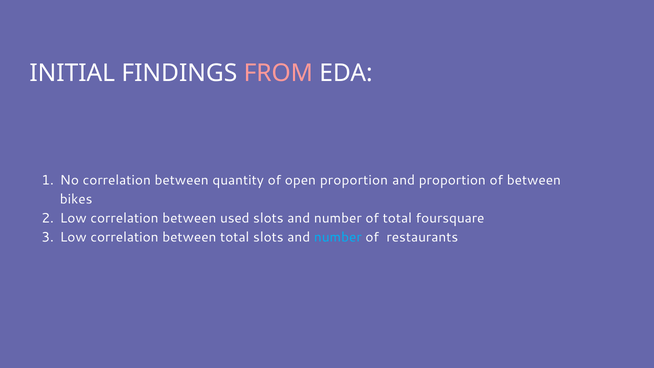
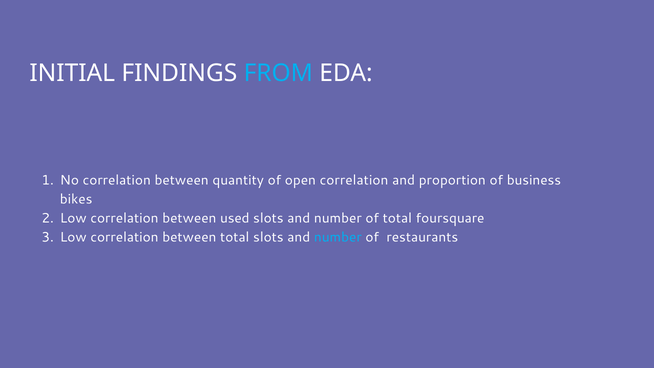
FROM colour: pink -> light blue
open proportion: proportion -> correlation
of between: between -> business
